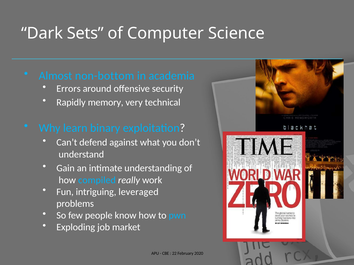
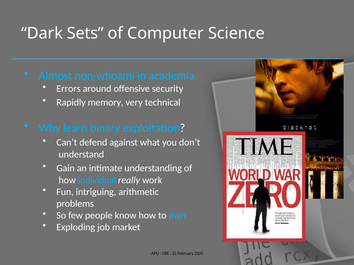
non-bottom: non-bottom -> non-whoami
compiled: compiled -> individual
leveraged: leveraged -> arithmetic
